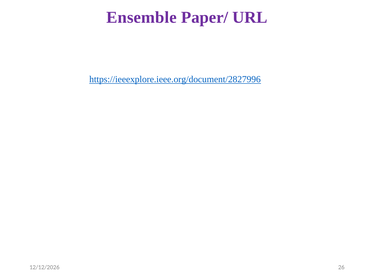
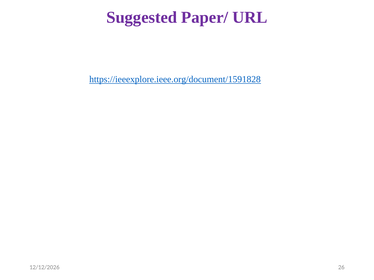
Ensemble: Ensemble -> Suggested
https://ieeexplore.ieee.org/document/2827996: https://ieeexplore.ieee.org/document/2827996 -> https://ieeexplore.ieee.org/document/1591828
